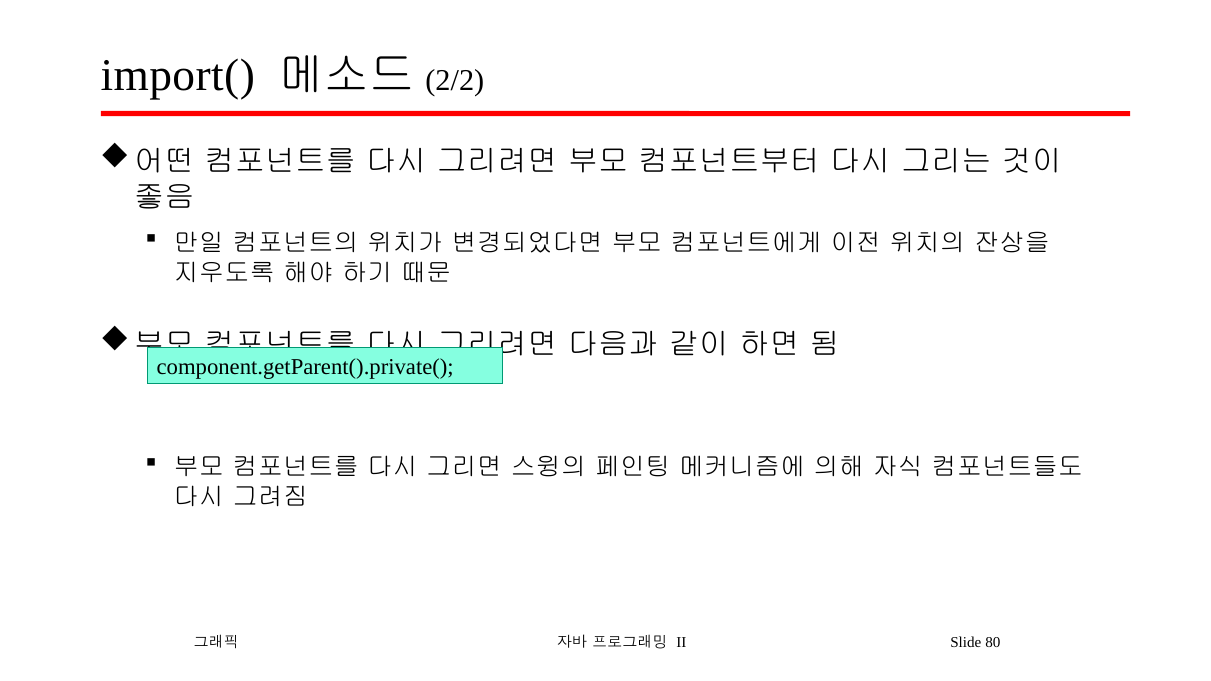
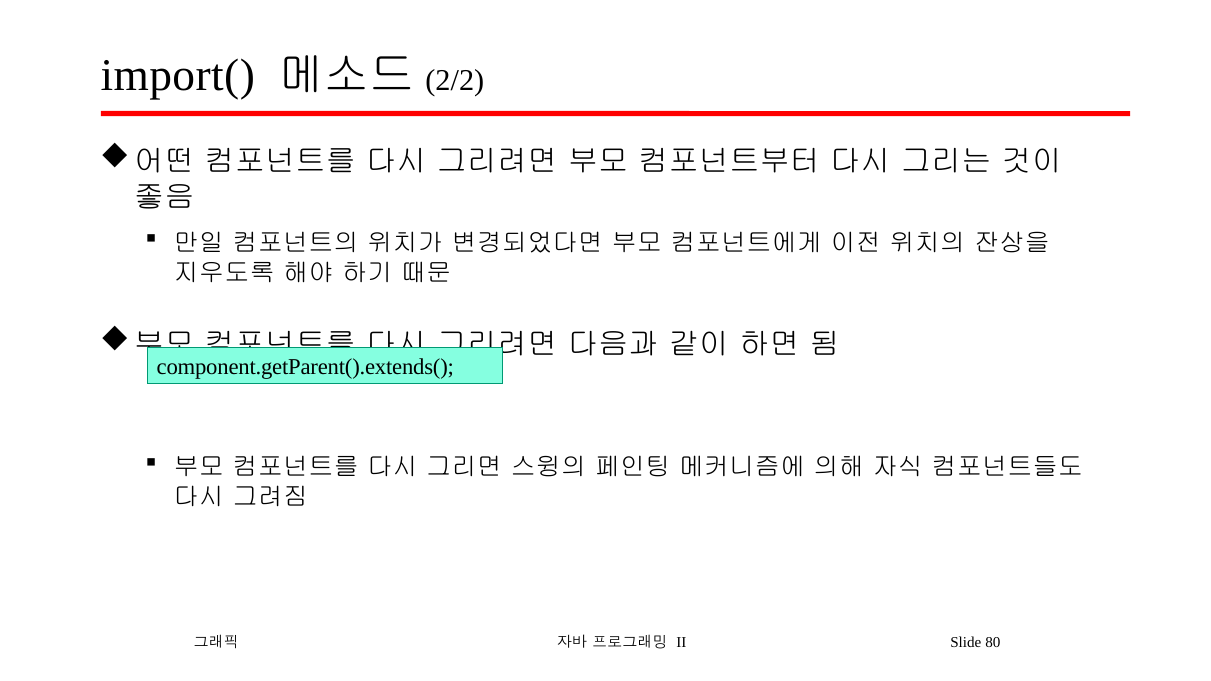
component.getParent().private(: component.getParent().private( -> component.getParent().extends(
